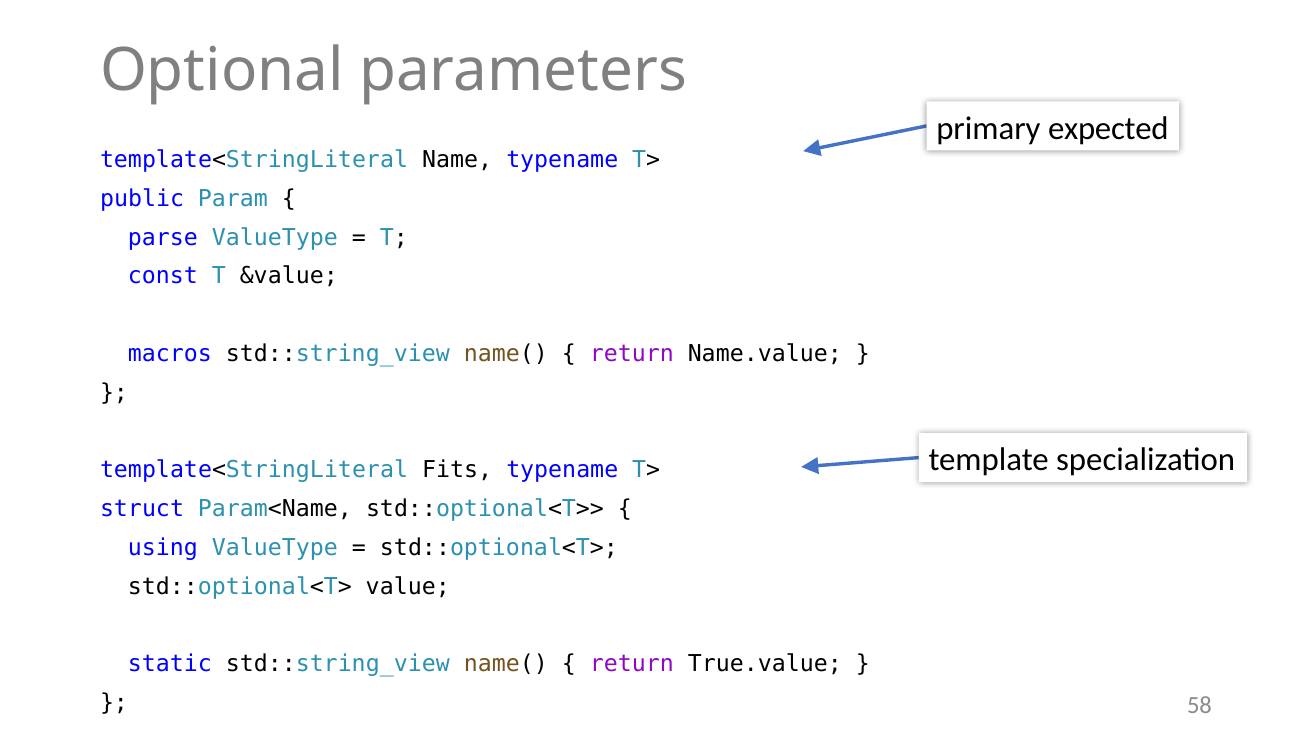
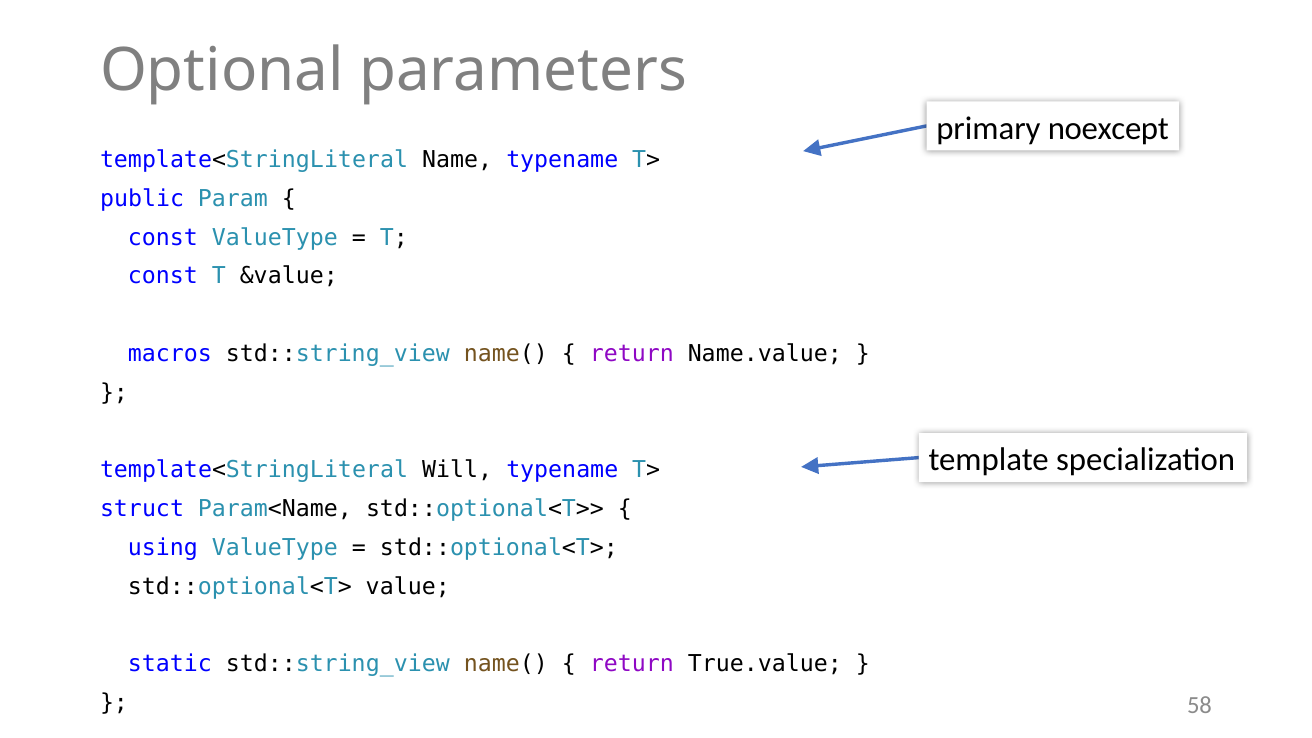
expected: expected -> noexcept
parse at (163, 238): parse -> const
Fits: Fits -> Will
